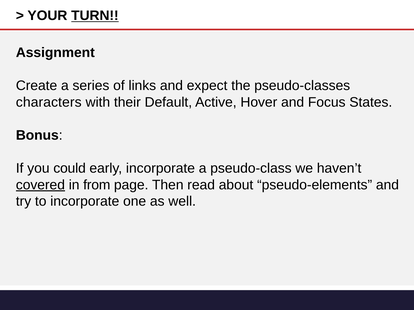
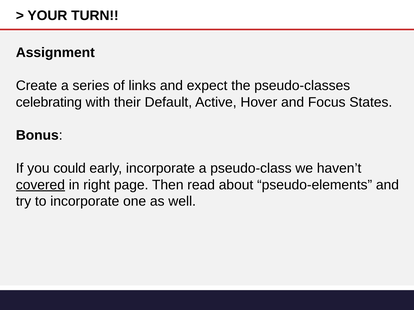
TURN underline: present -> none
characters: characters -> celebrating
from: from -> right
